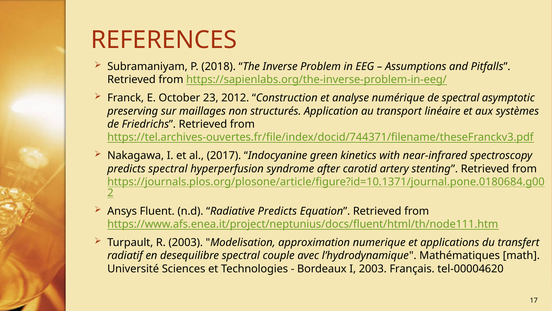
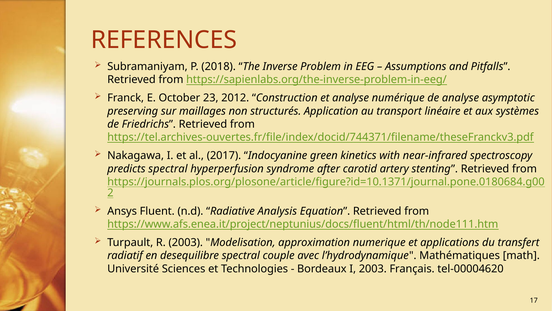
de spectral: spectral -> analyse
Radiative Predicts: Predicts -> Analysis
